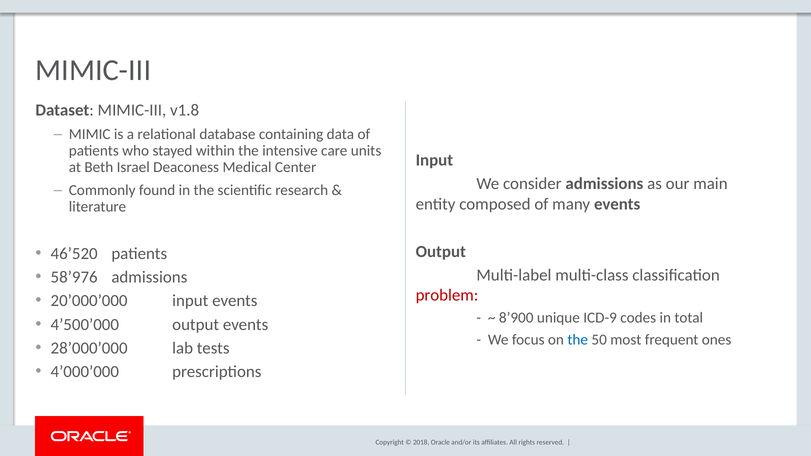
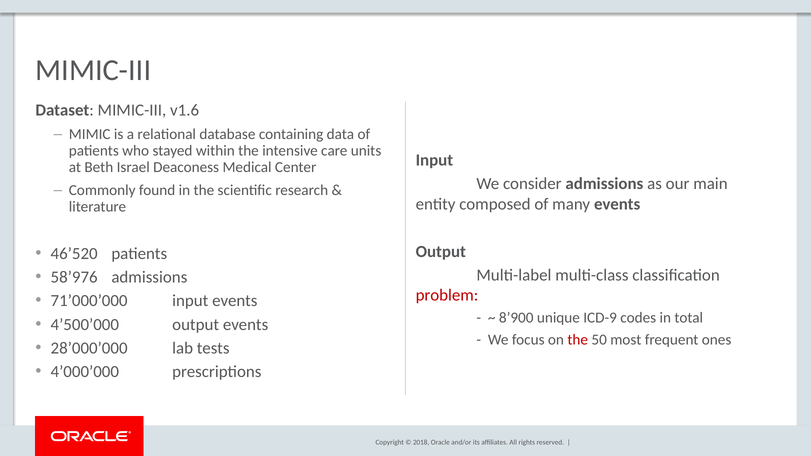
v1.8: v1.8 -> v1.6
20’000’000: 20’000’000 -> 71’000’000
the at (578, 340) colour: blue -> red
